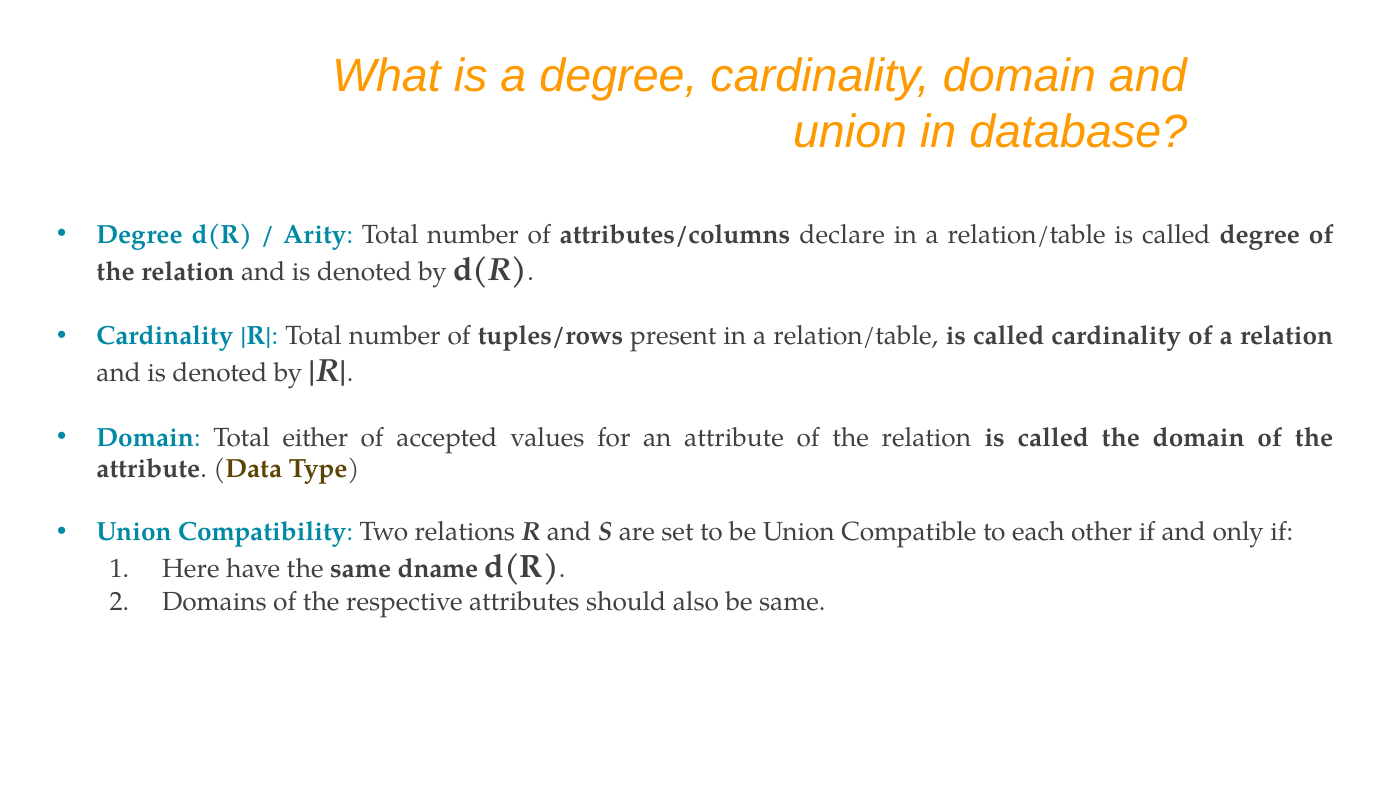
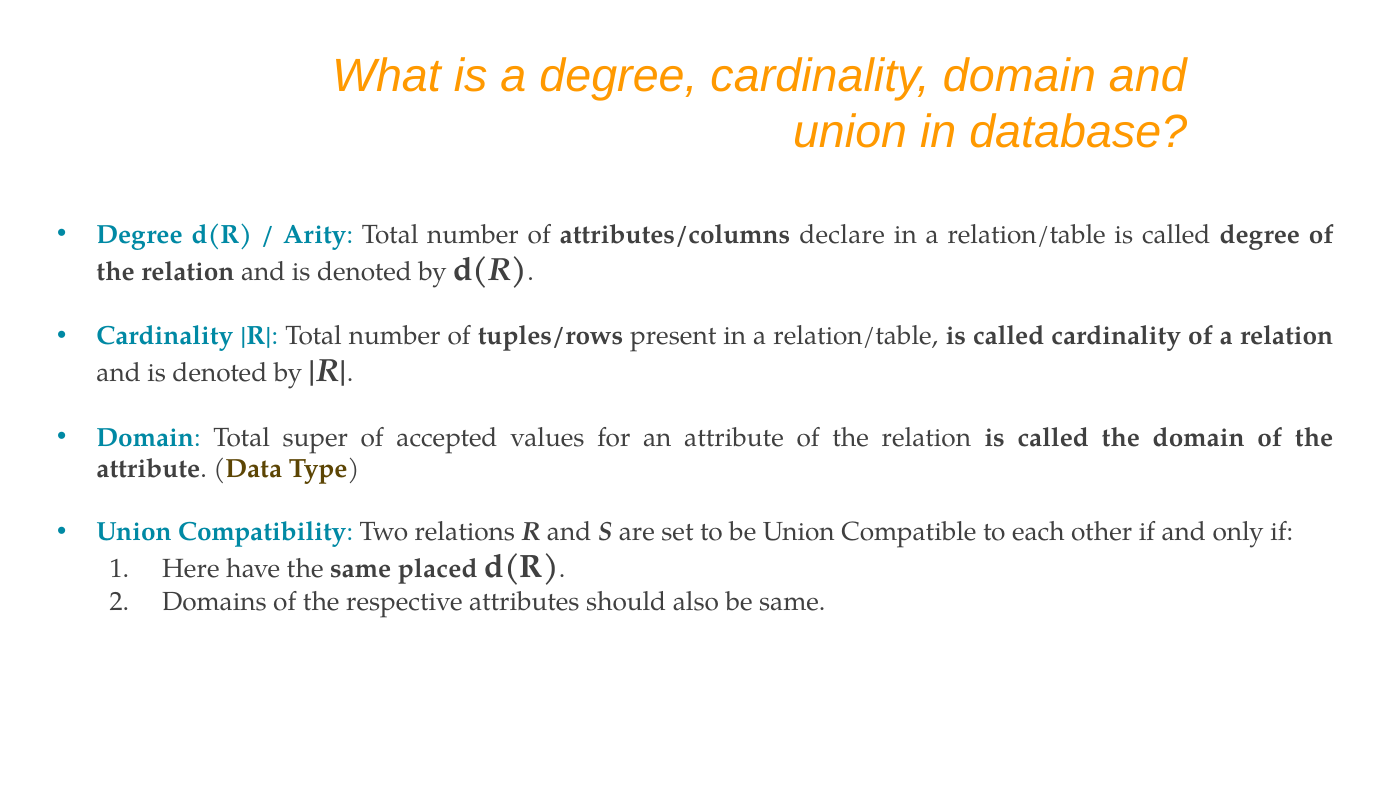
either: either -> super
dname: dname -> placed
